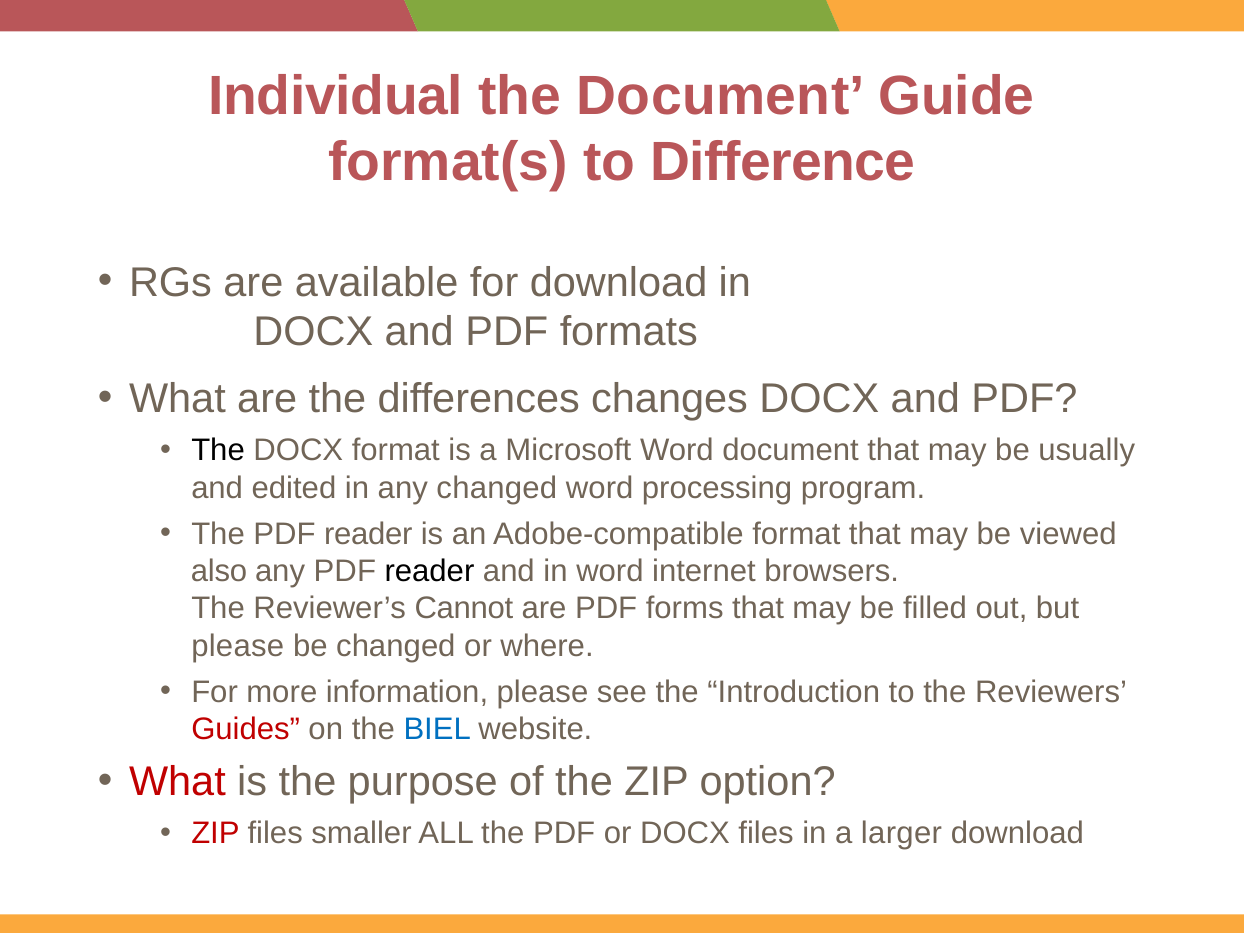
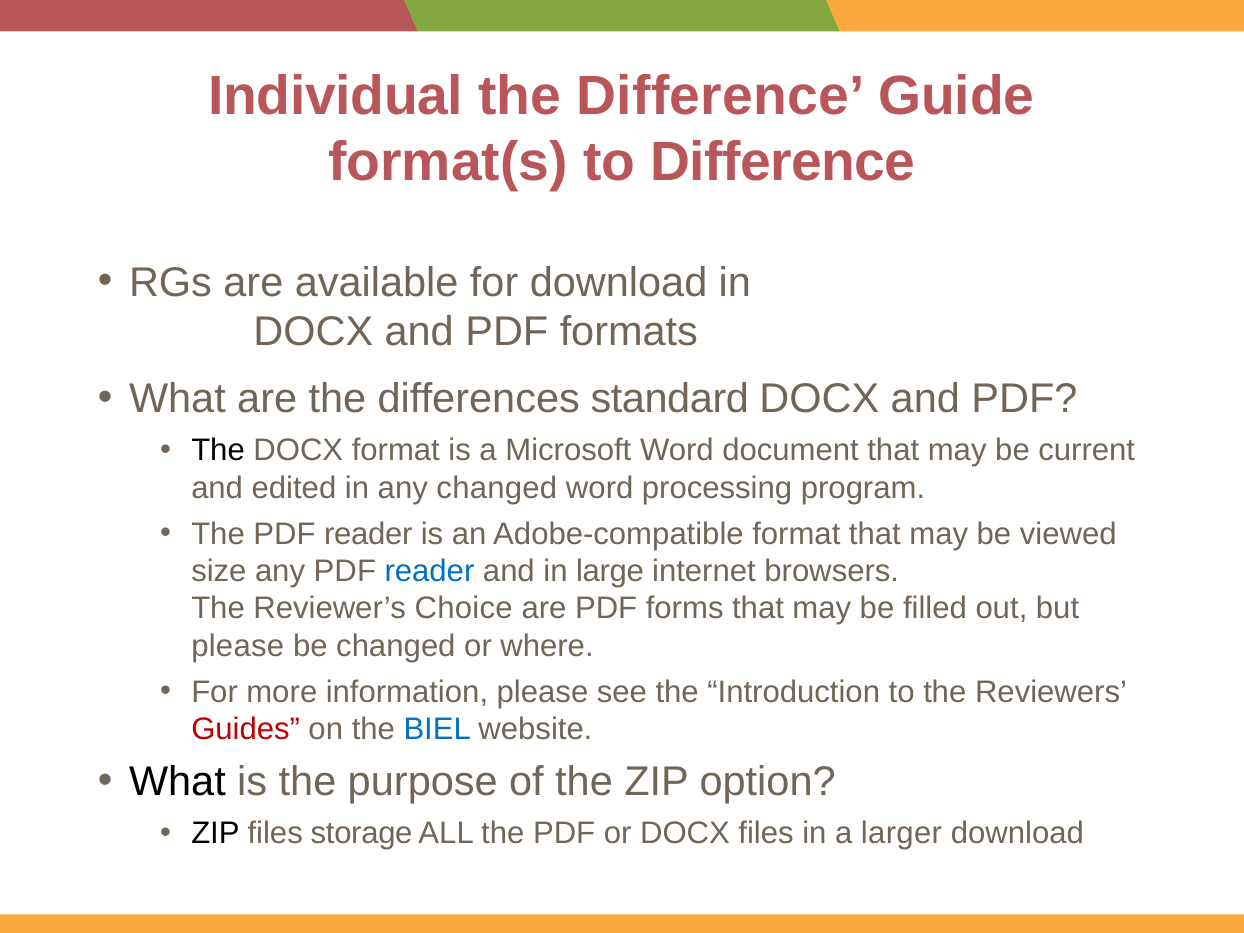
the Document: Document -> Difference
changes: changes -> standard
usually: usually -> current
also: also -> size
reader at (429, 571) colour: black -> blue
in word: word -> large
Cannot: Cannot -> Choice
What at (177, 782) colour: red -> black
ZIP at (215, 833) colour: red -> black
smaller: smaller -> storage
